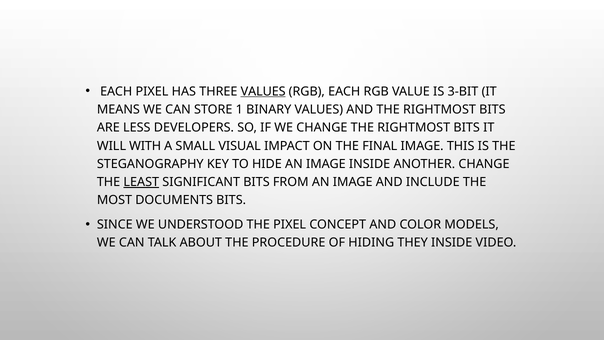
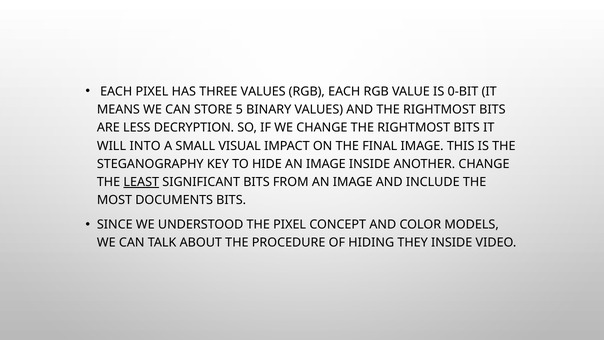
VALUES at (263, 91) underline: present -> none
3-BIT: 3-BIT -> 0-BIT
1: 1 -> 5
DEVELOPERS: DEVELOPERS -> DECRYPTION
WITH: WITH -> INTO
